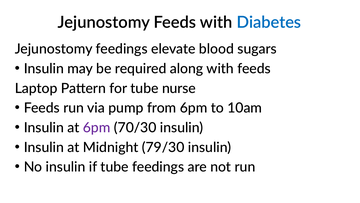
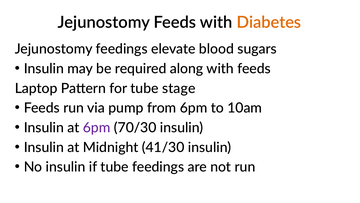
Diabetes colour: blue -> orange
nurse: nurse -> stage
79/30: 79/30 -> 41/30
